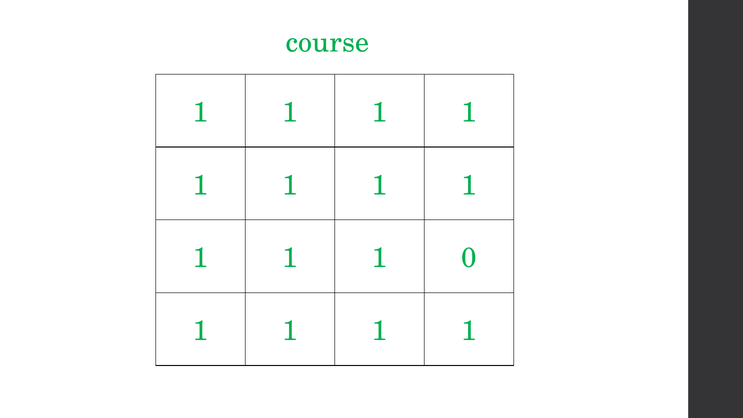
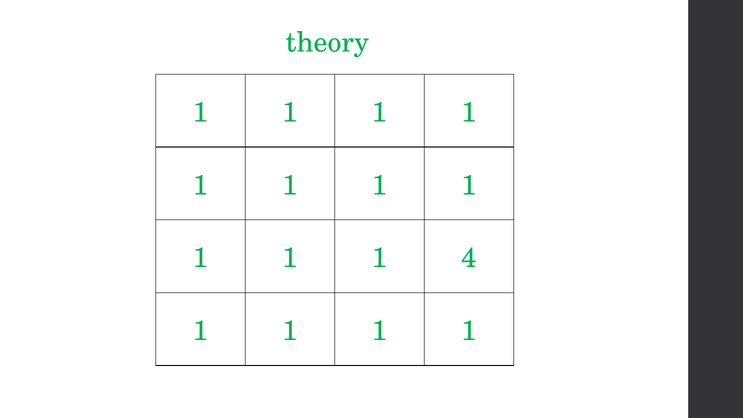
course: course -> theory
0: 0 -> 4
